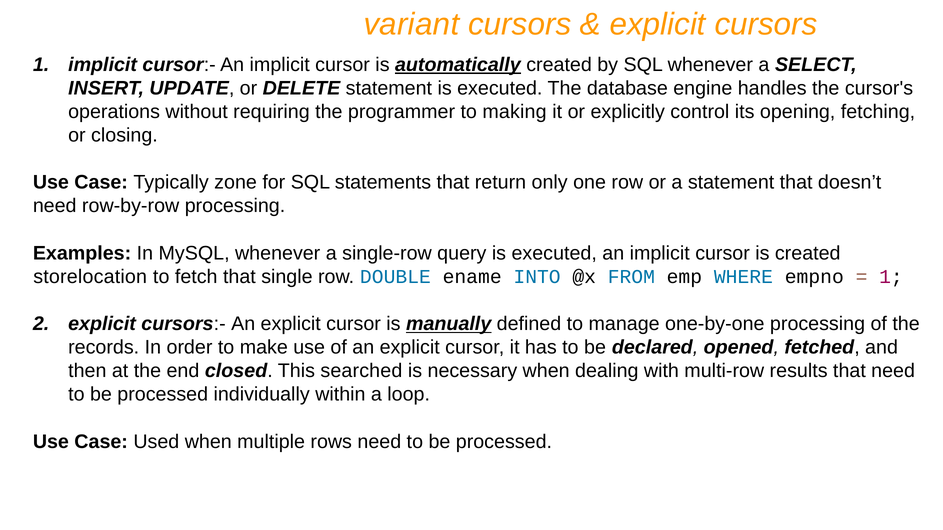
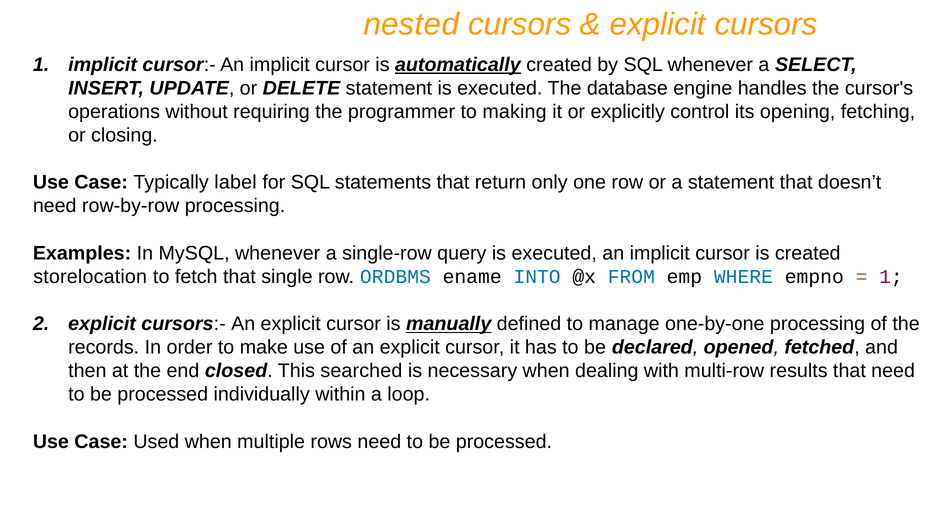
variant: variant -> nested
zone: zone -> label
DOUBLE: DOUBLE -> ORDBMS
